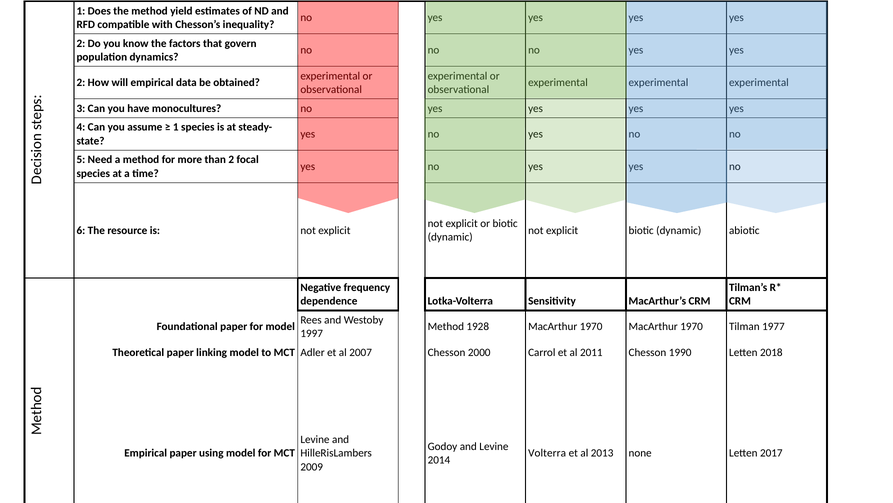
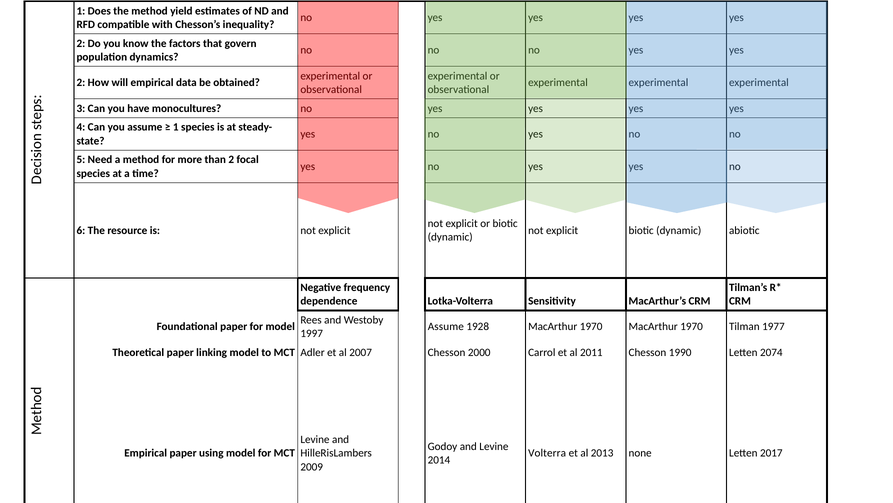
Method at (446, 326): Method -> Assume
2018: 2018 -> 2074
